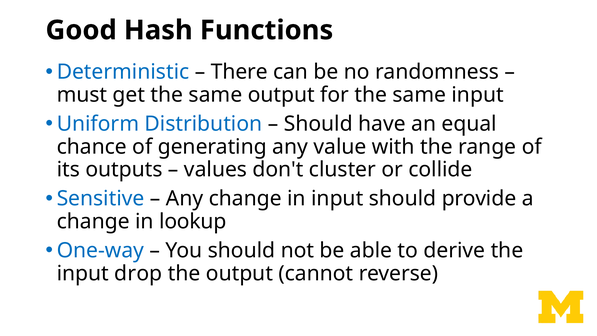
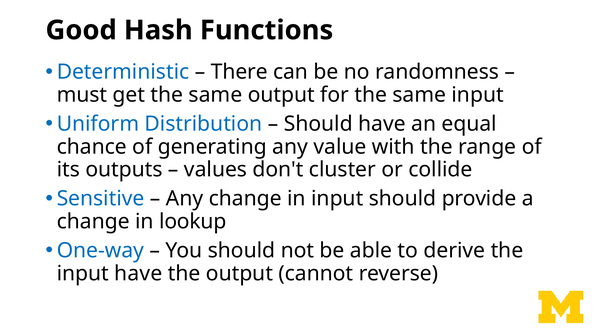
input drop: drop -> have
